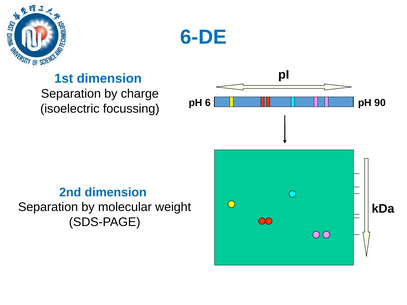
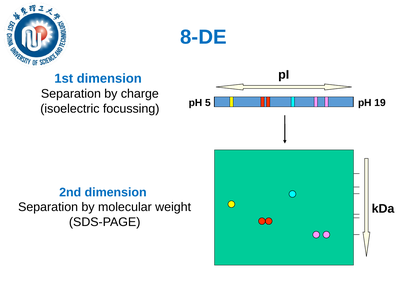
6-DE: 6-DE -> 8-DE
6: 6 -> 5
90: 90 -> 19
